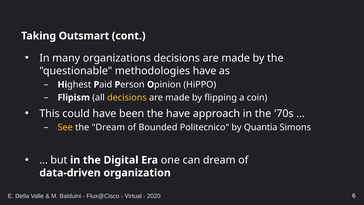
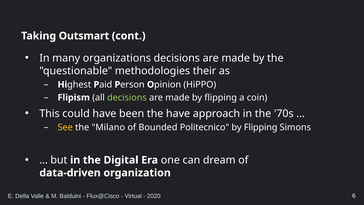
methodologies have: have -> their
decisions at (127, 97) colour: yellow -> light green
the Dream: Dream -> Milano
Quantia at (261, 127): Quantia -> Flipping
